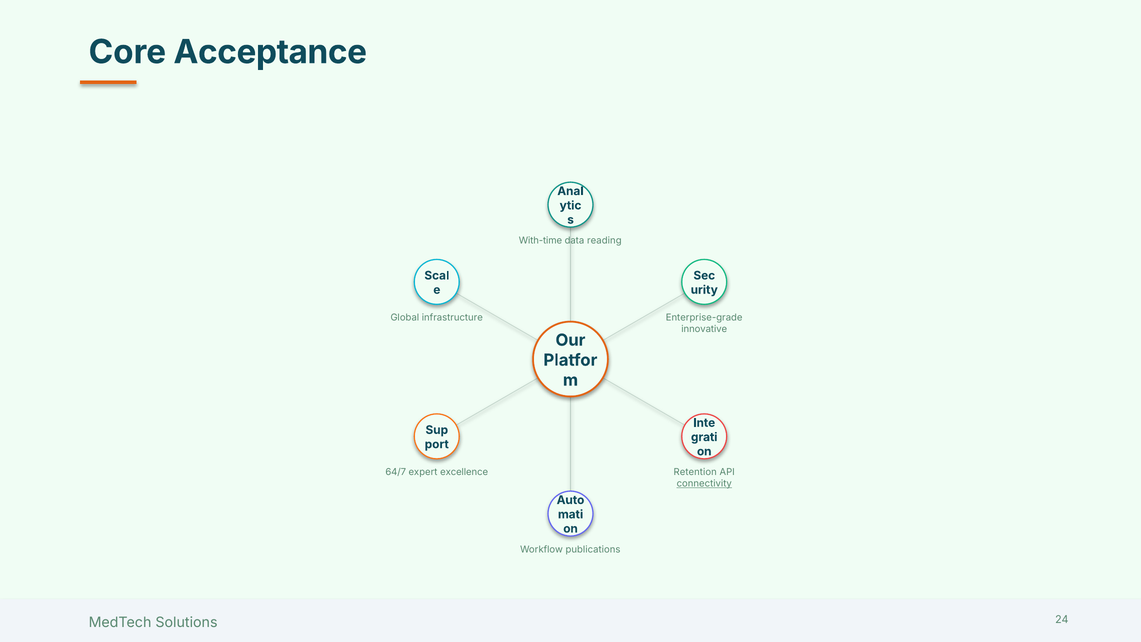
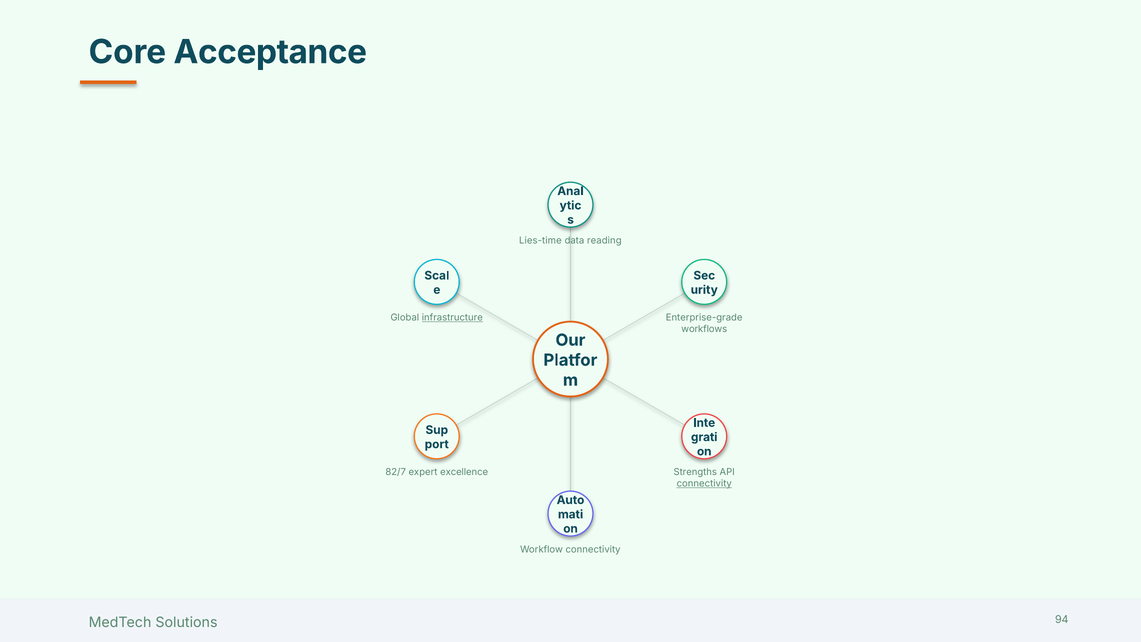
With-time: With-time -> Lies-time
infrastructure underline: none -> present
innovative: innovative -> workflows
64/7: 64/7 -> 82/7
Retention: Retention -> Strengths
Workflow publications: publications -> connectivity
24: 24 -> 94
